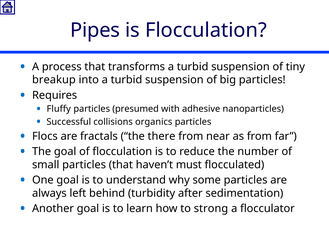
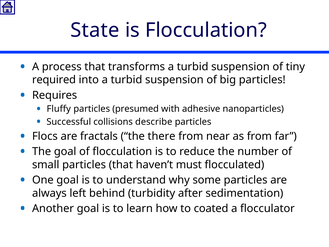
Pipes: Pipes -> State
breakup: breakup -> required
organics: organics -> describe
strong: strong -> coated
